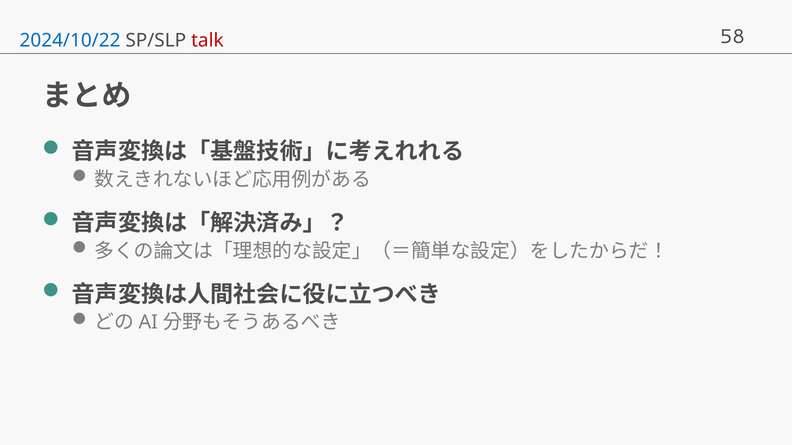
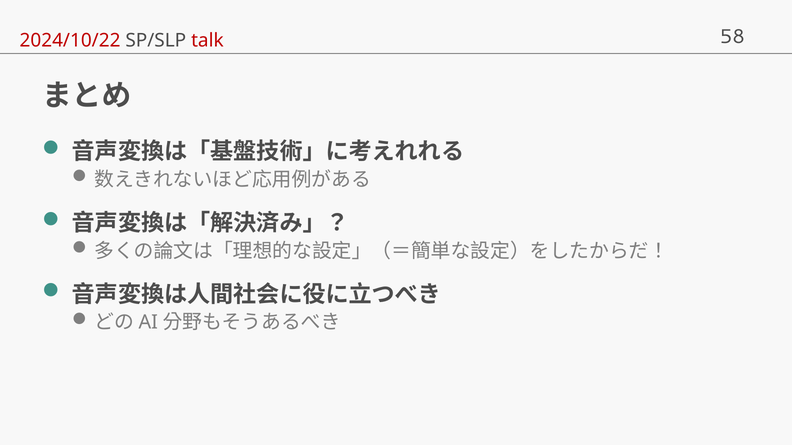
2024/10/22 colour: blue -> red
